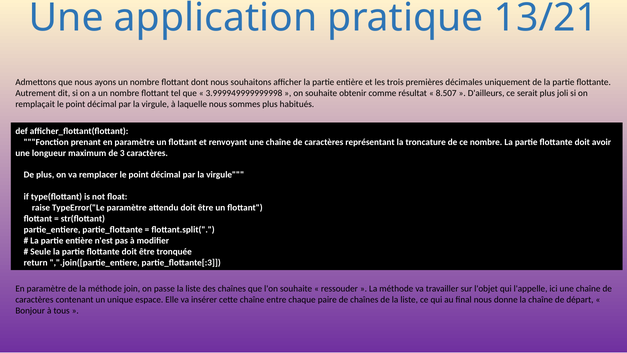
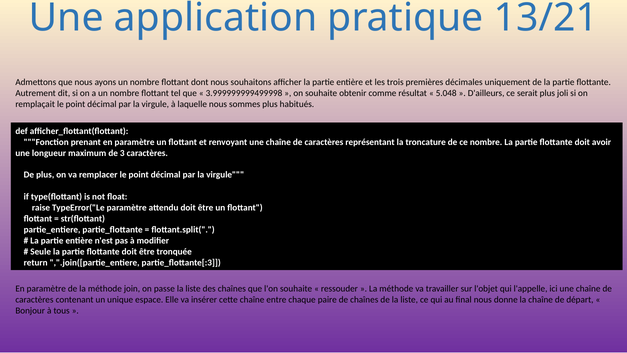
3.999949999999998: 3.999949999999998 -> 3.999999999499998
8.507: 8.507 -> 5.048
